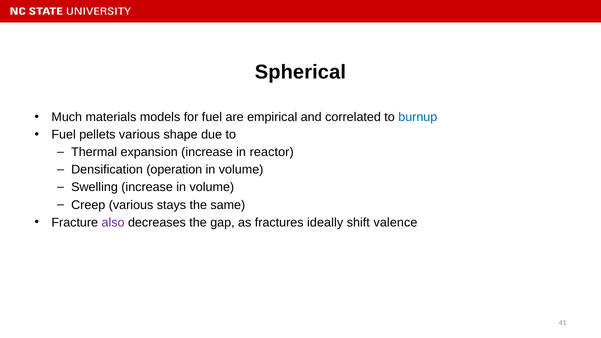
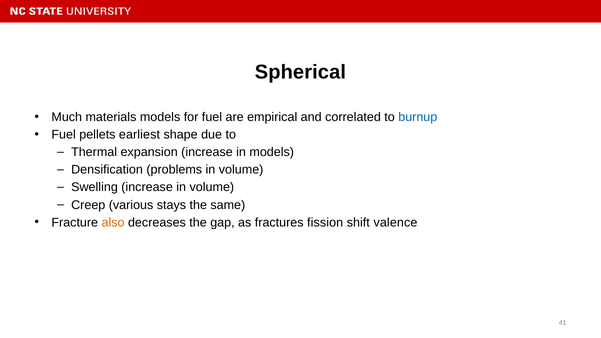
pellets various: various -> earliest
in reactor: reactor -> models
operation: operation -> problems
also colour: purple -> orange
ideally: ideally -> fission
